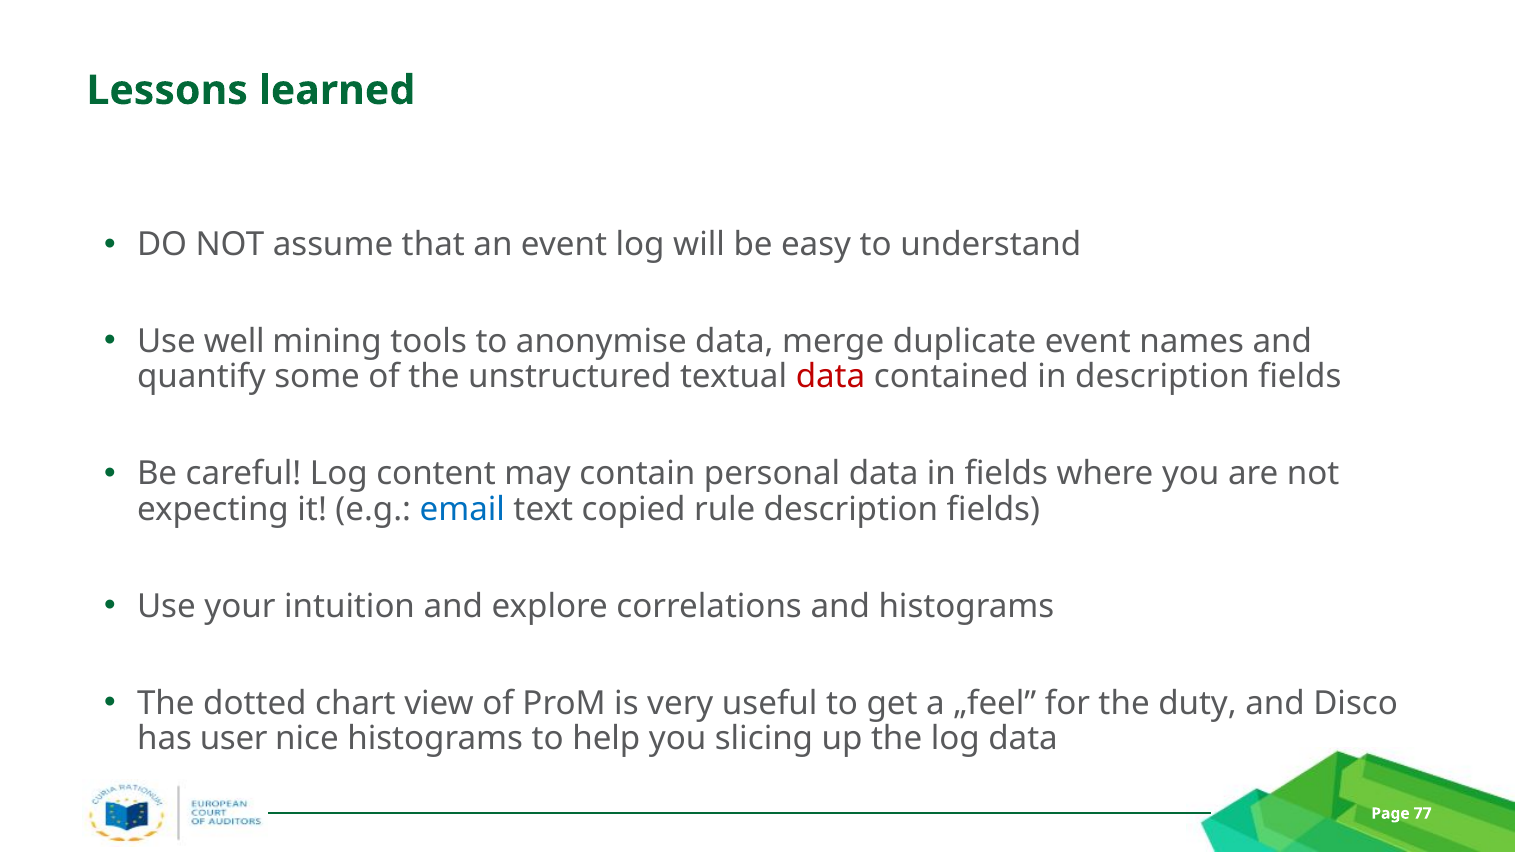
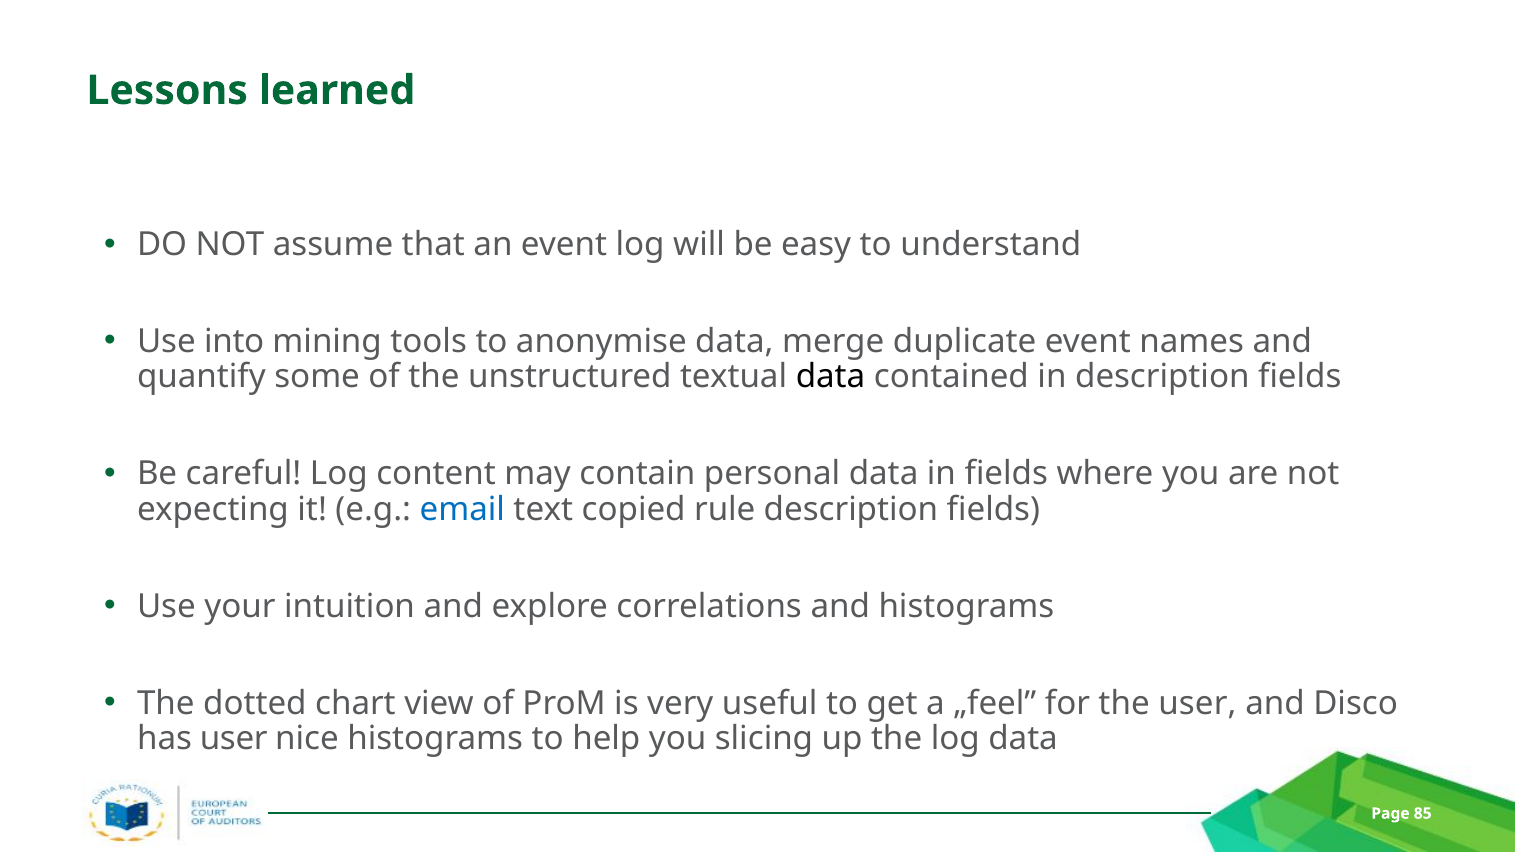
well: well -> into
data at (831, 377) colour: red -> black
the duty: duty -> user
77: 77 -> 85
